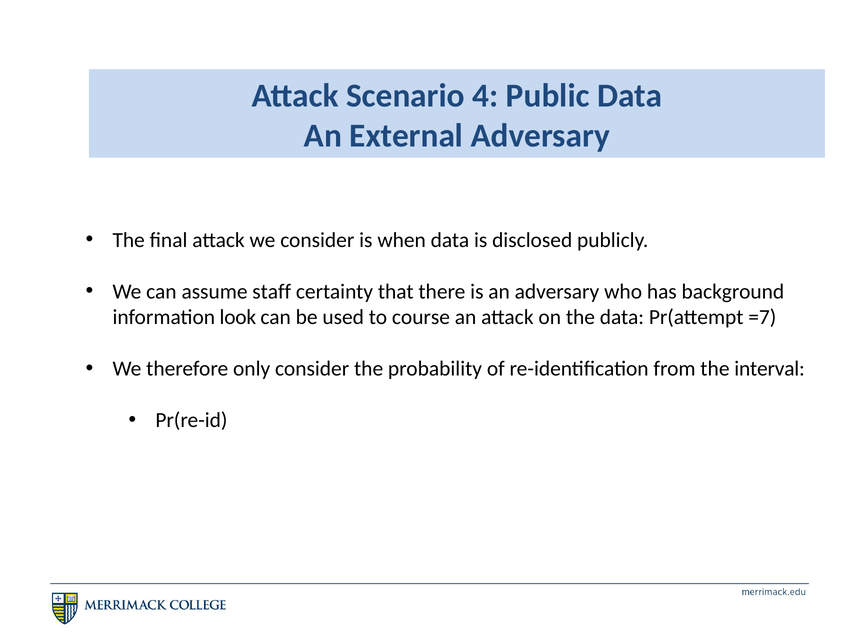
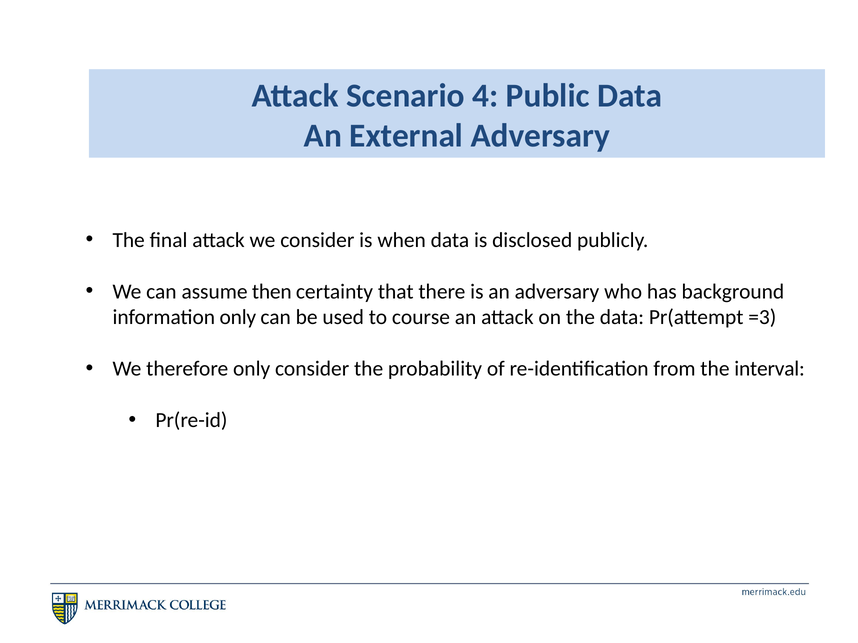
staff: staff -> then
information look: look -> only
=7: =7 -> =3
